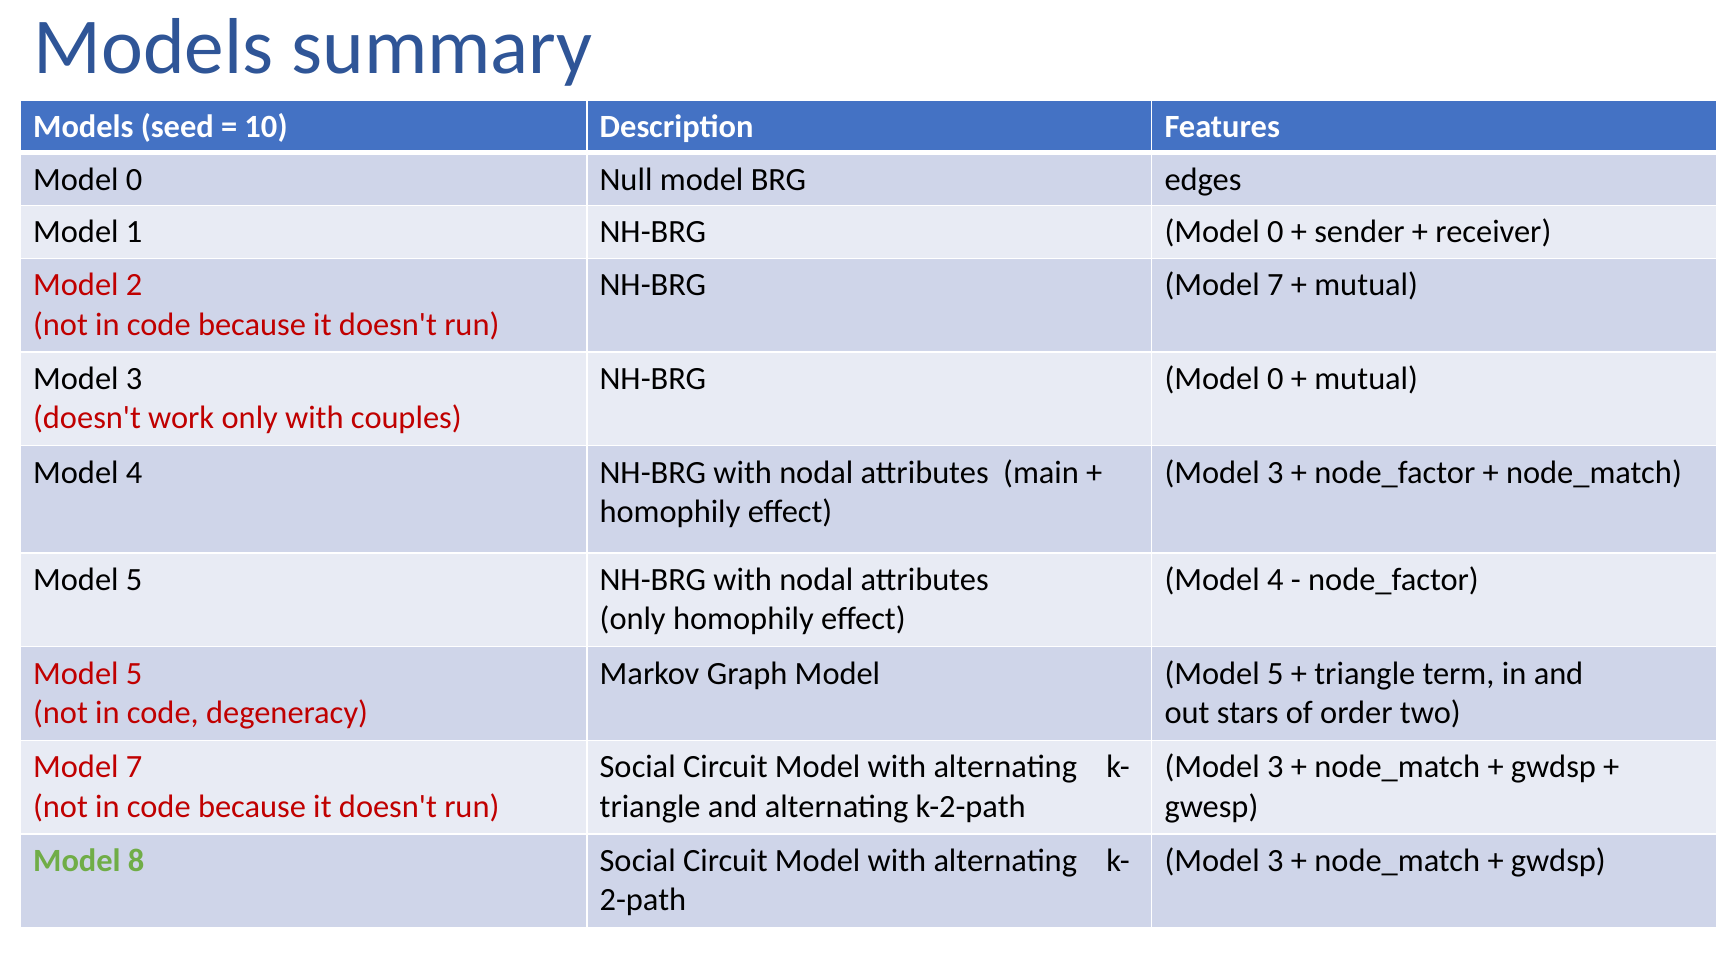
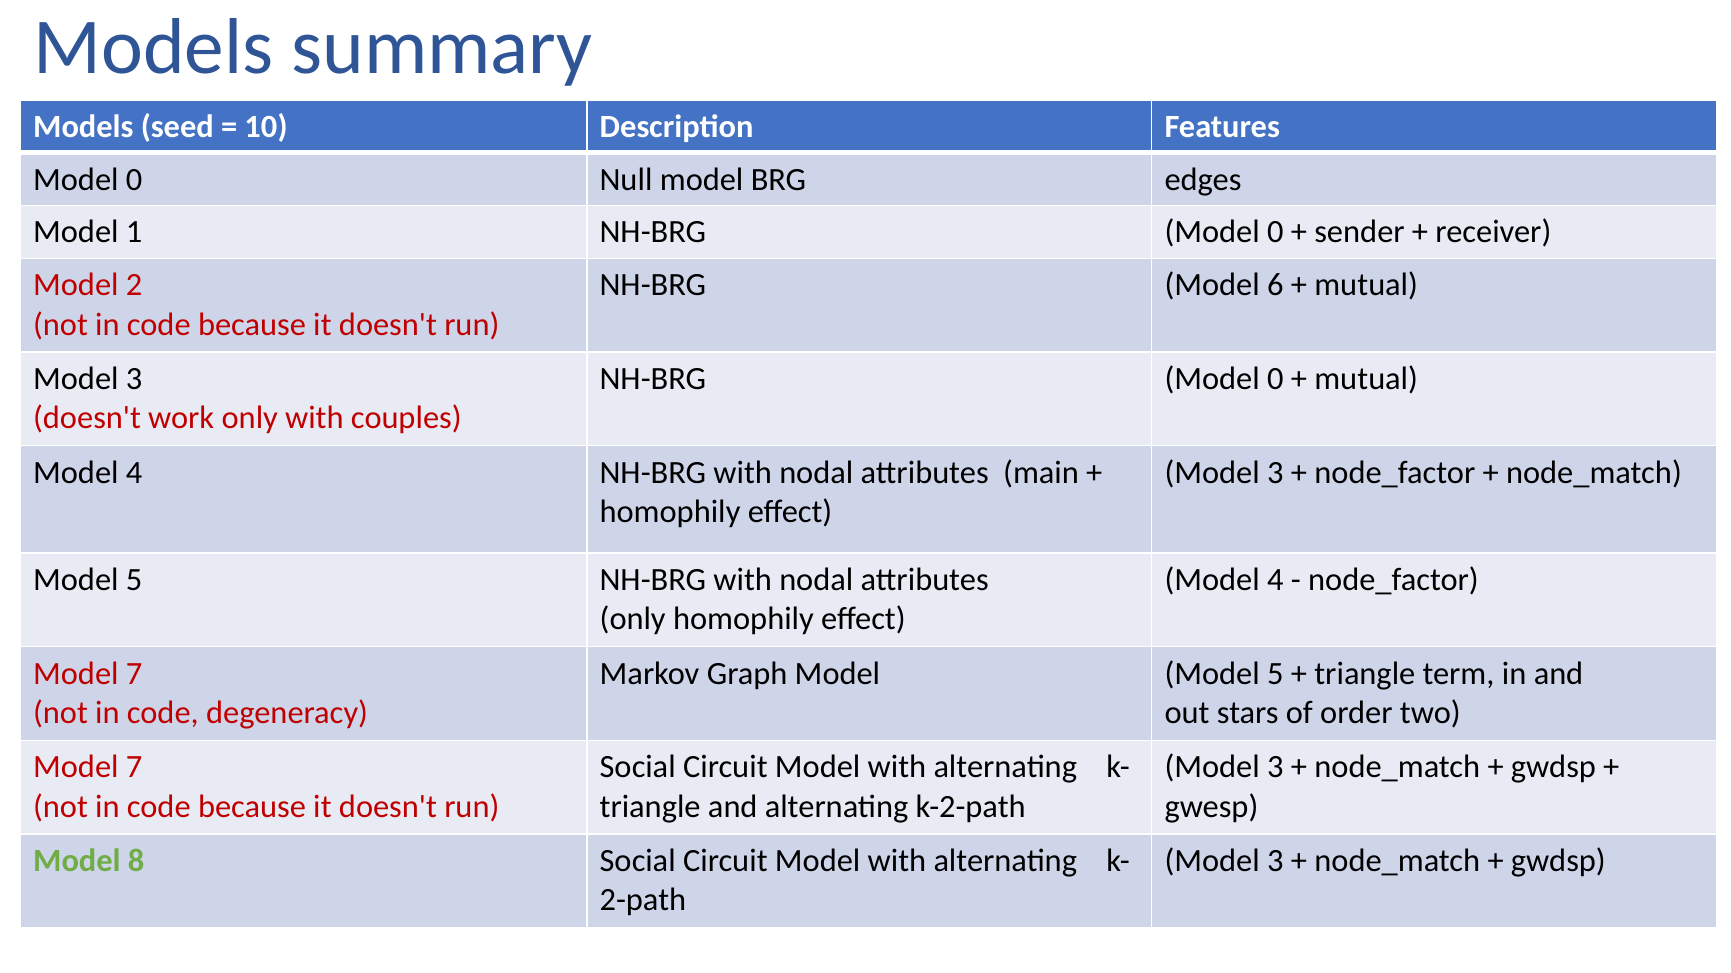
NH-BRG Model 7: 7 -> 6
5 at (134, 674): 5 -> 7
